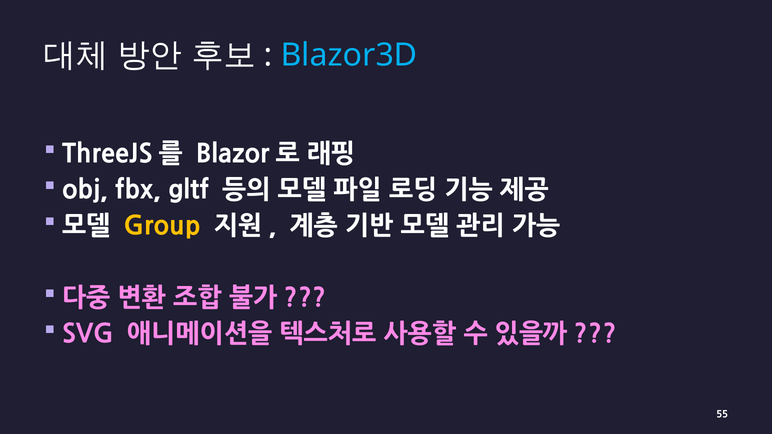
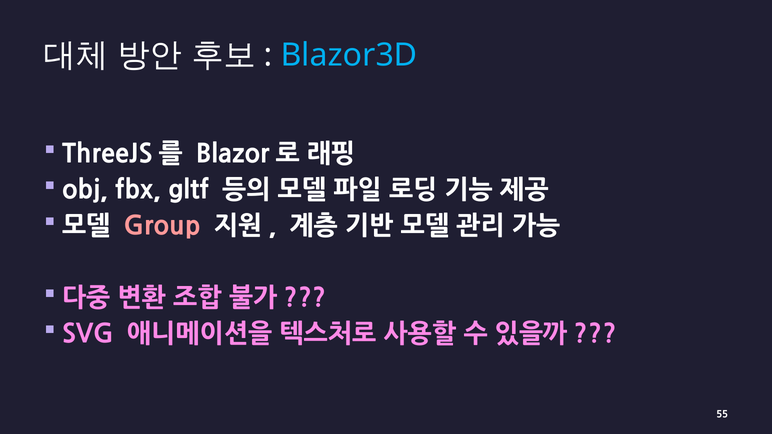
Group colour: yellow -> pink
